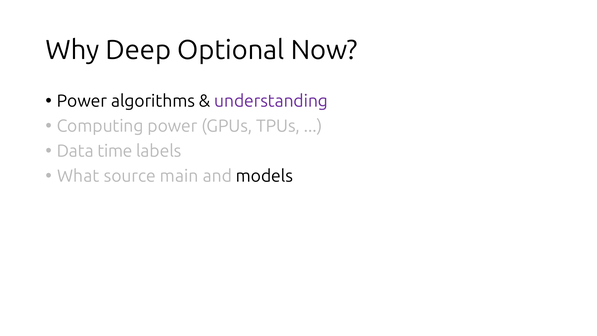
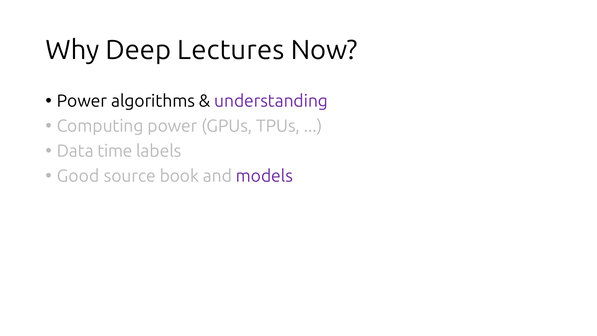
Optional: Optional -> Lectures
What: What -> Good
main: main -> book
models colour: black -> purple
